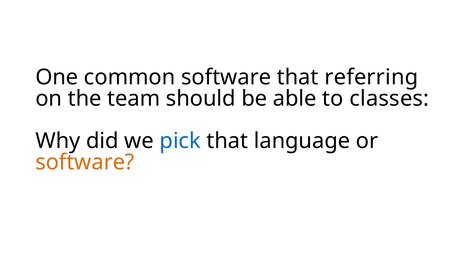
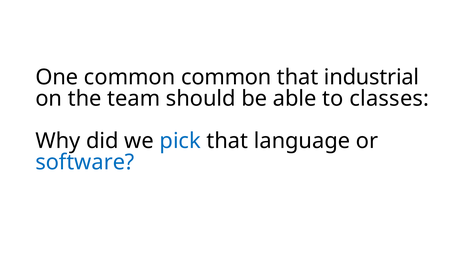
common software: software -> common
referring: referring -> industrial
software at (85, 162) colour: orange -> blue
